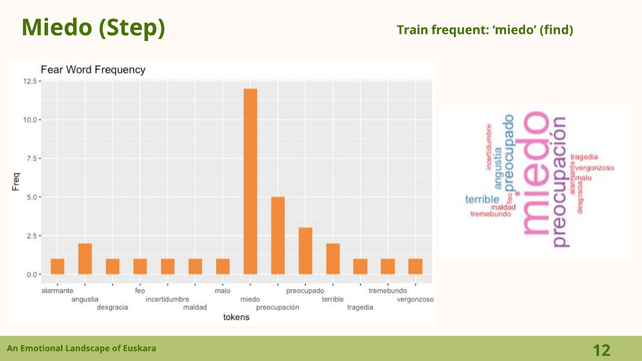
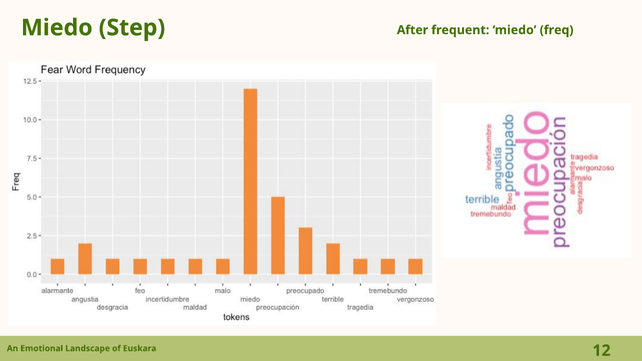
Train: Train -> After
find: find -> freq
